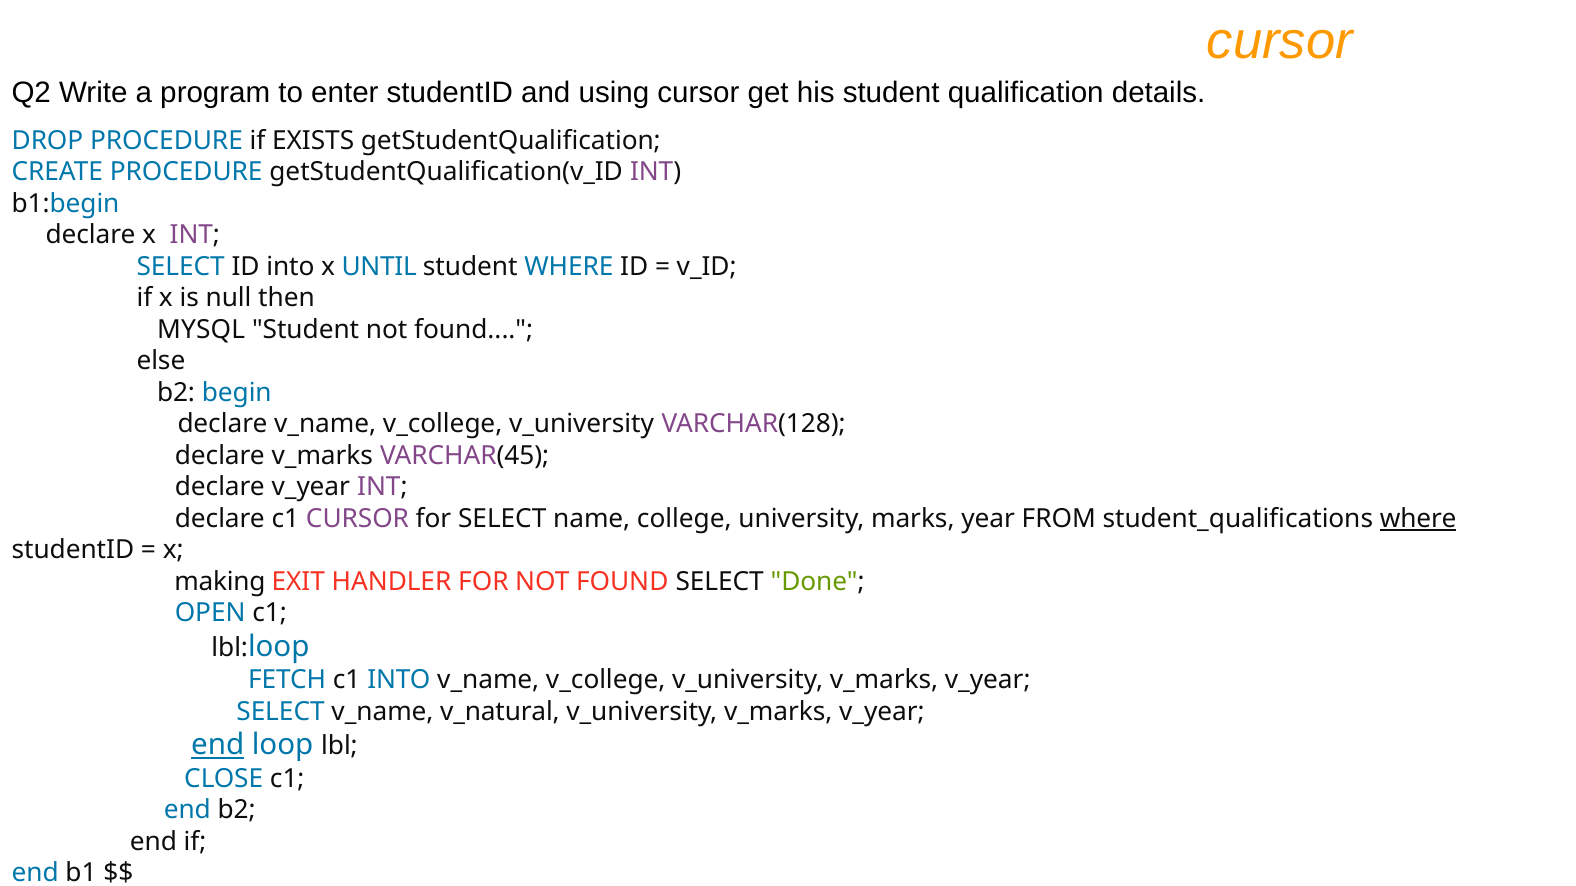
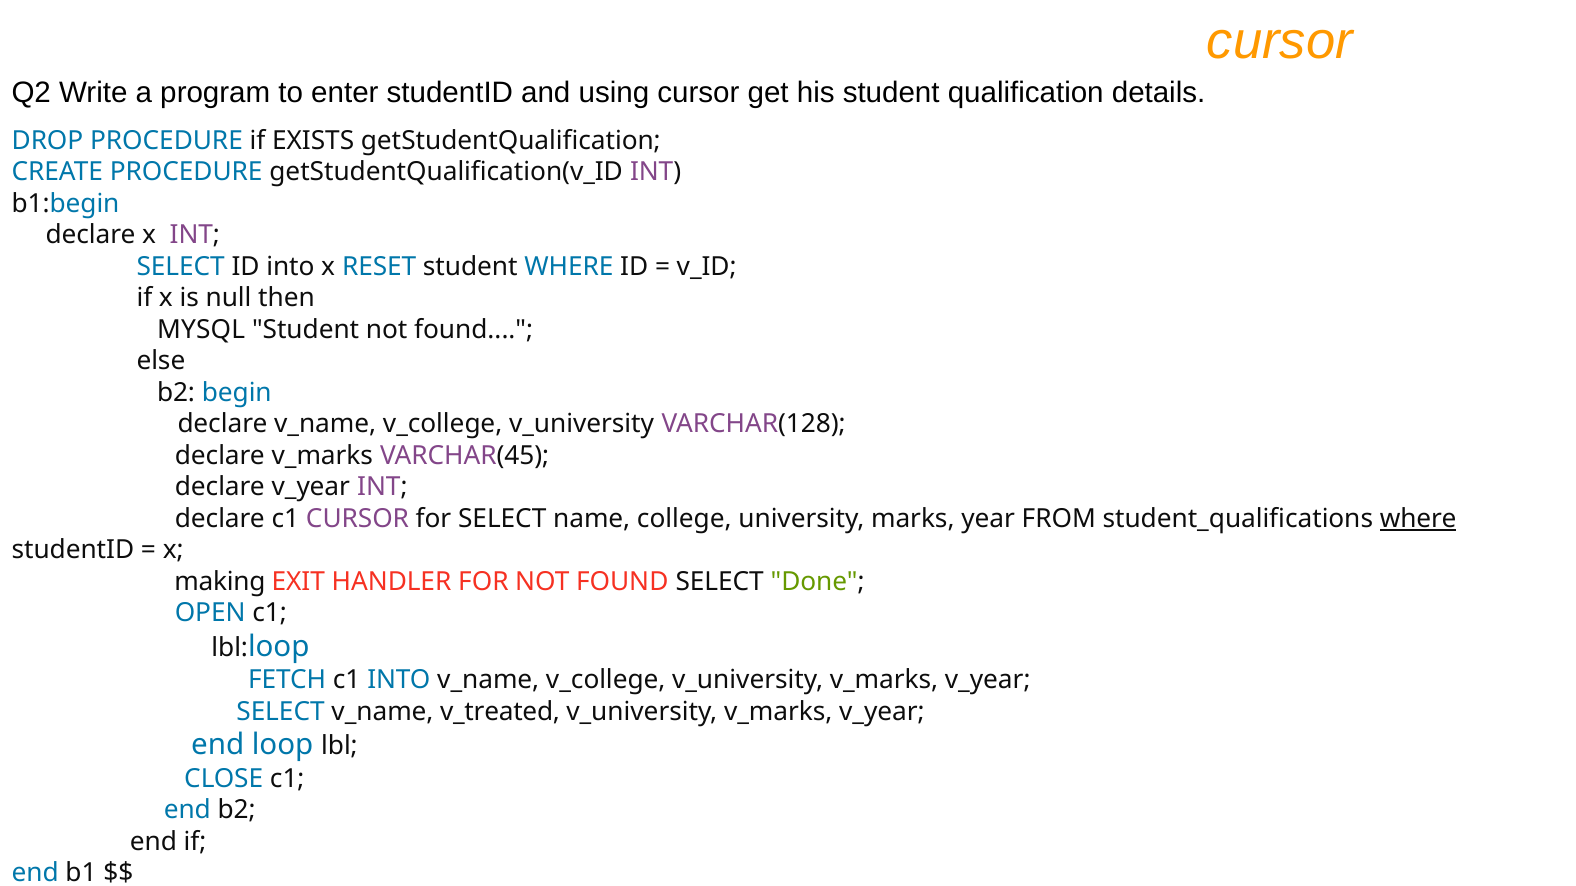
UNTIL: UNTIL -> RESET
v_natural: v_natural -> v_treated
end at (218, 746) underline: present -> none
